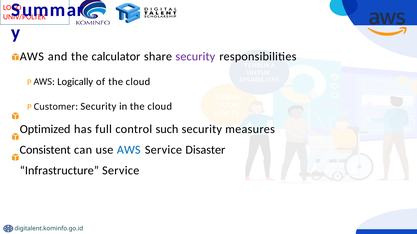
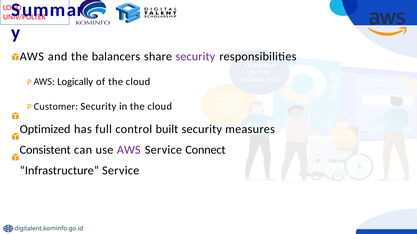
calculator: calculator -> balancers
such: such -> built
AWS at (129, 150) colour: blue -> purple
Disaster: Disaster -> Connect
